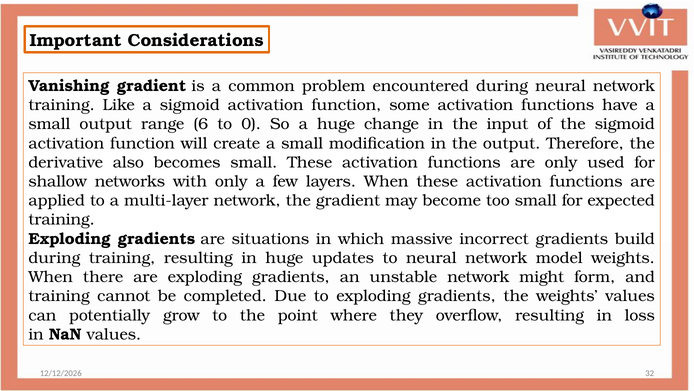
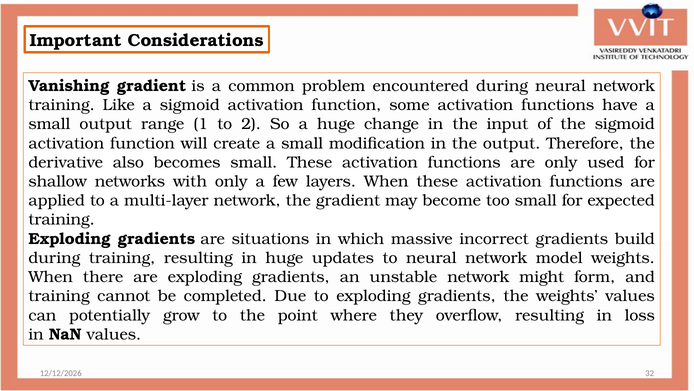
6: 6 -> 1
0: 0 -> 2
